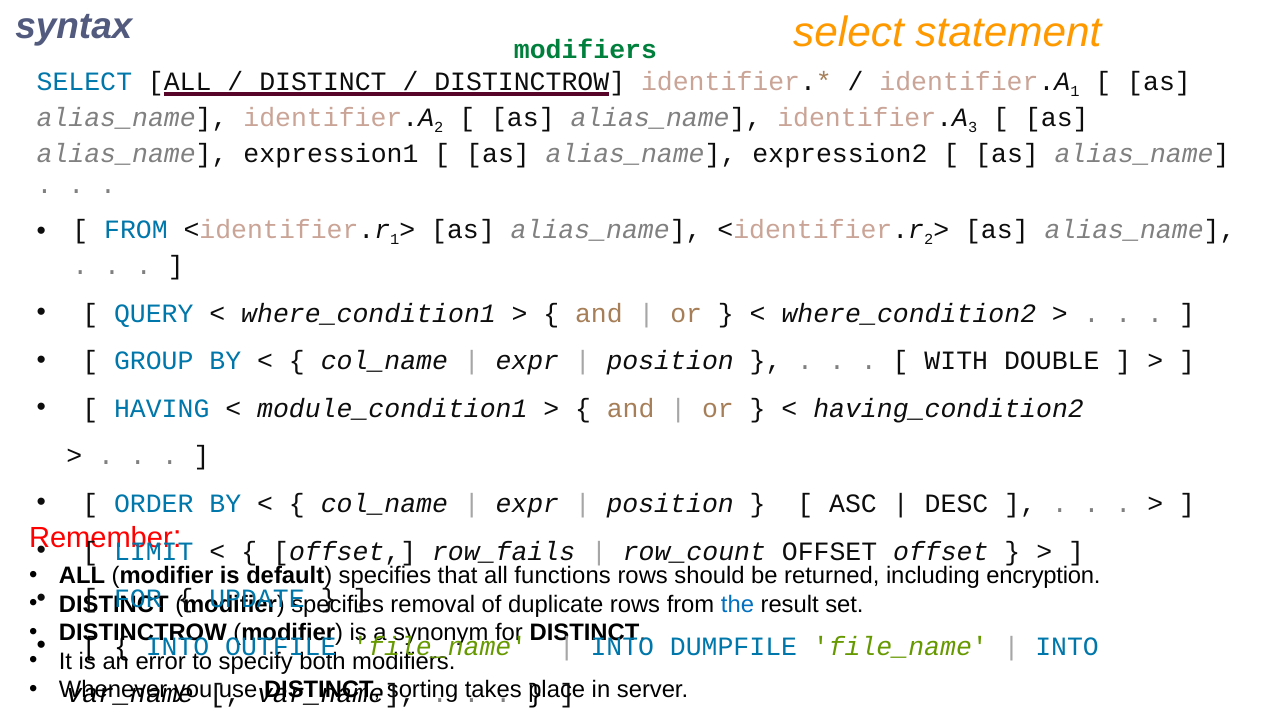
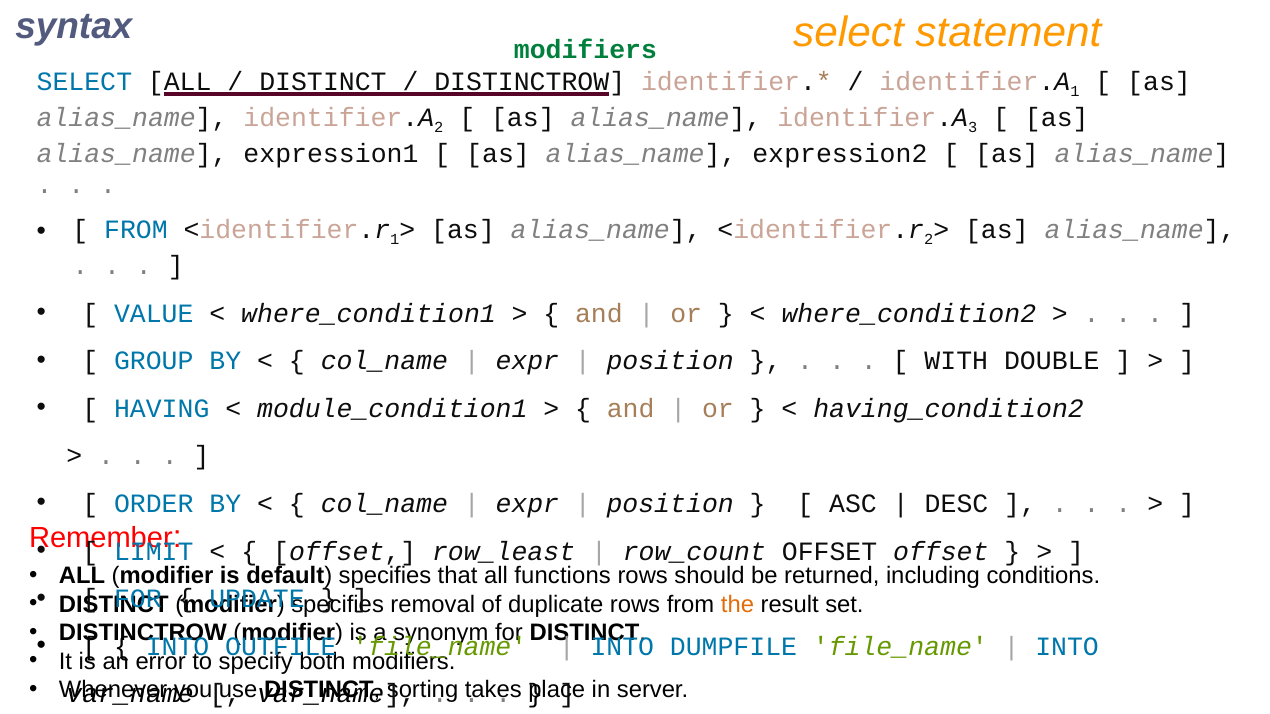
QUERY: QUERY -> VALUE
row_fails: row_fails -> row_least
encryption: encryption -> conditions
the colour: blue -> orange
